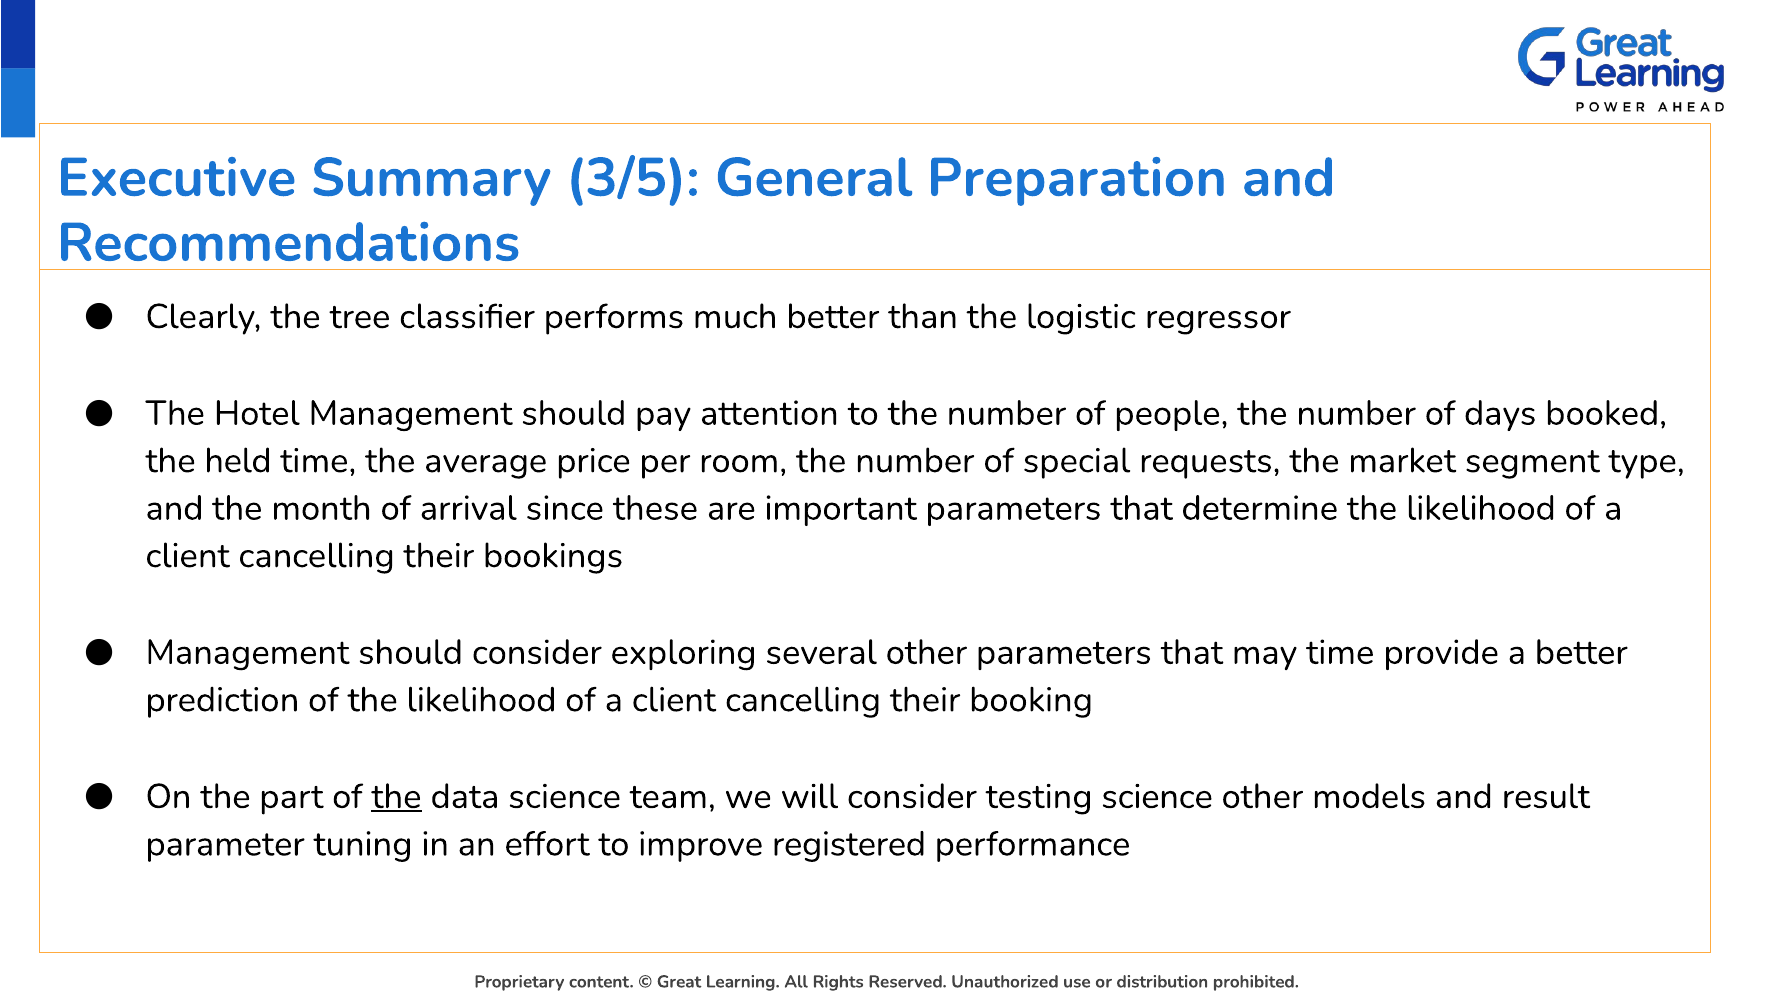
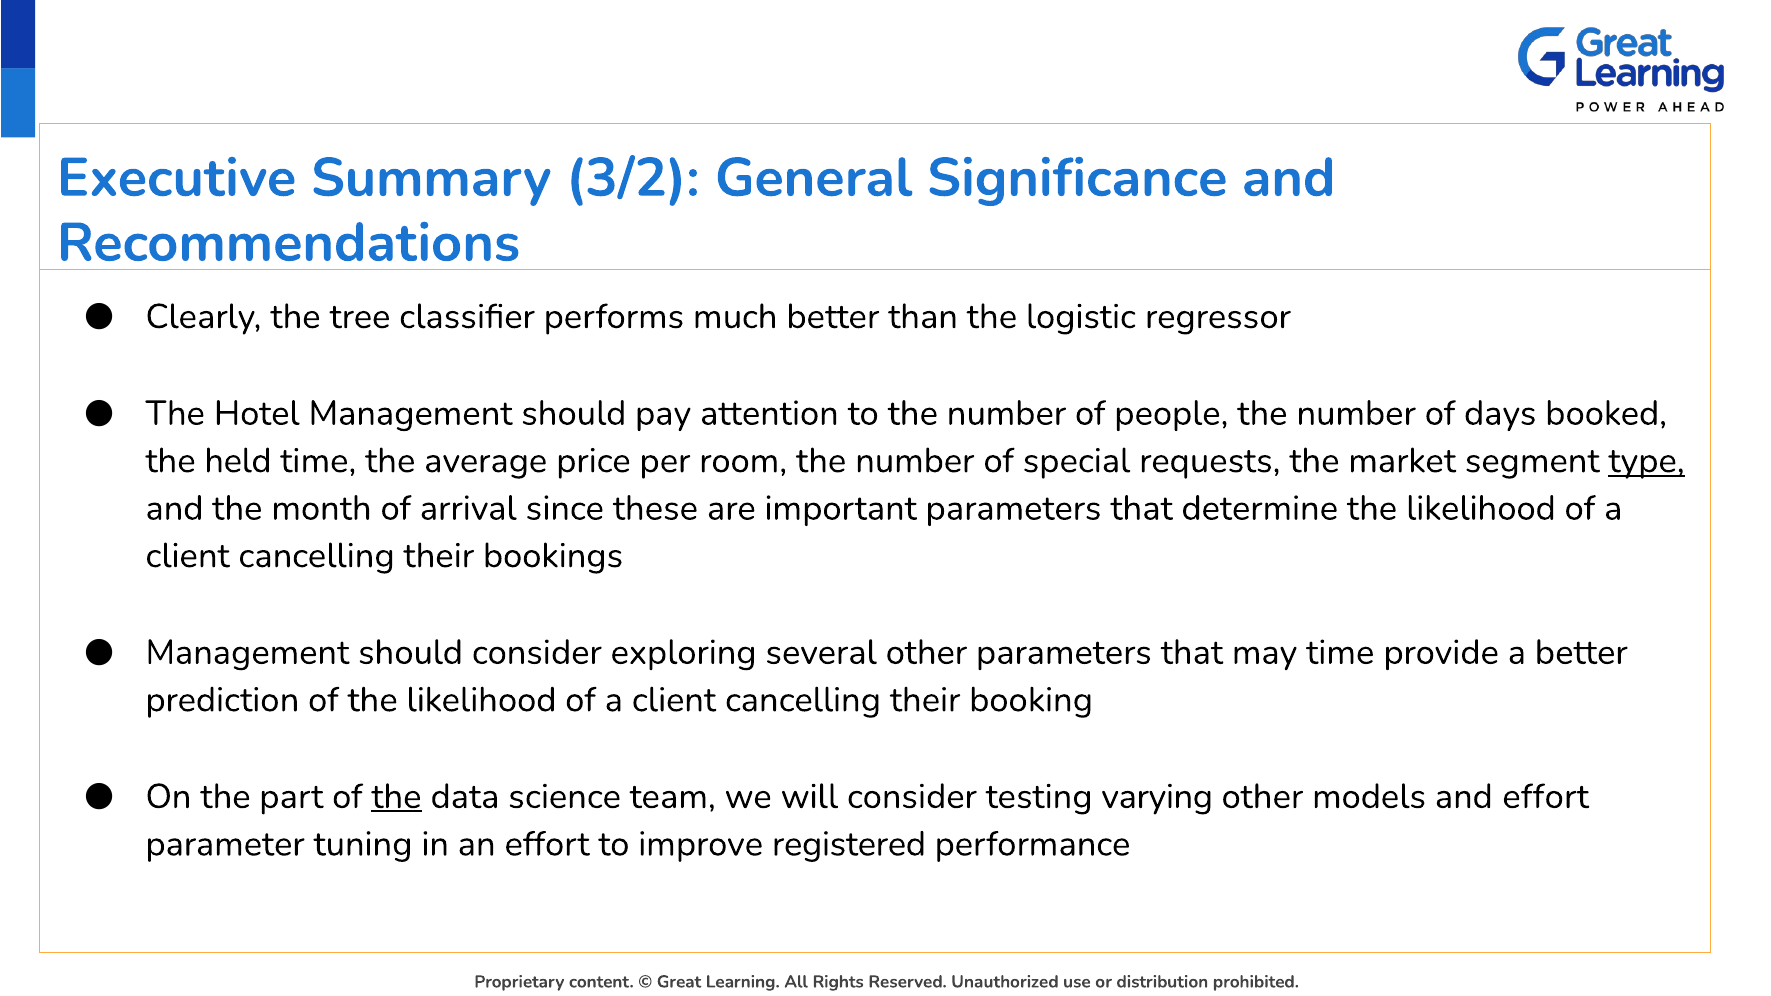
3/5: 3/5 -> 3/2
Preparation: Preparation -> Significance
type underline: none -> present
testing science: science -> varying
and result: result -> effort
